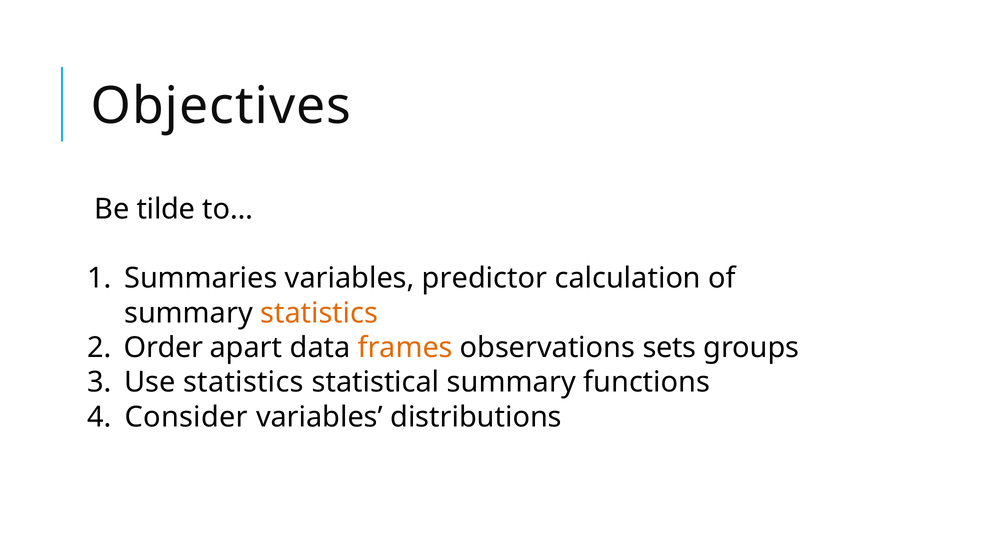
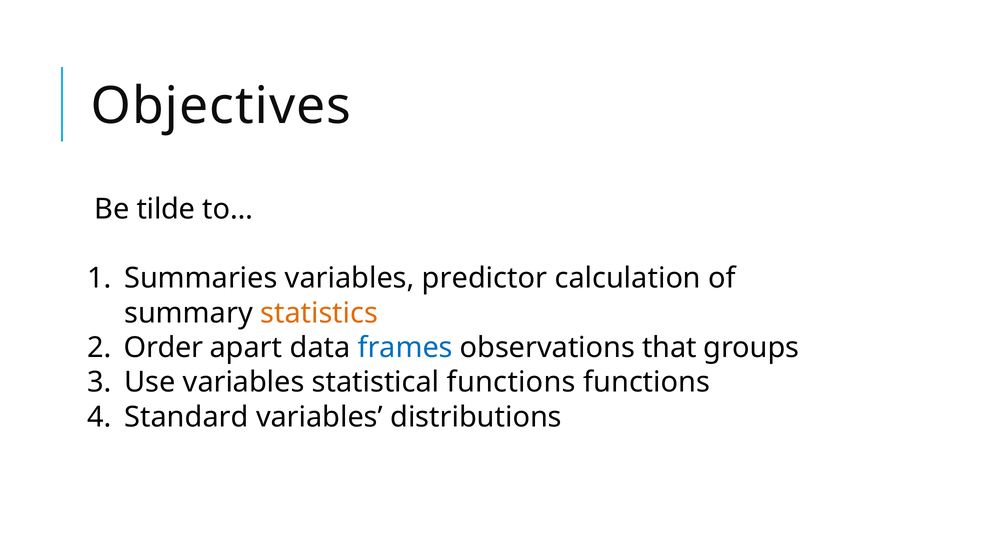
frames colour: orange -> blue
sets: sets -> that
Use statistics: statistics -> variables
statistical summary: summary -> functions
Consider: Consider -> Standard
